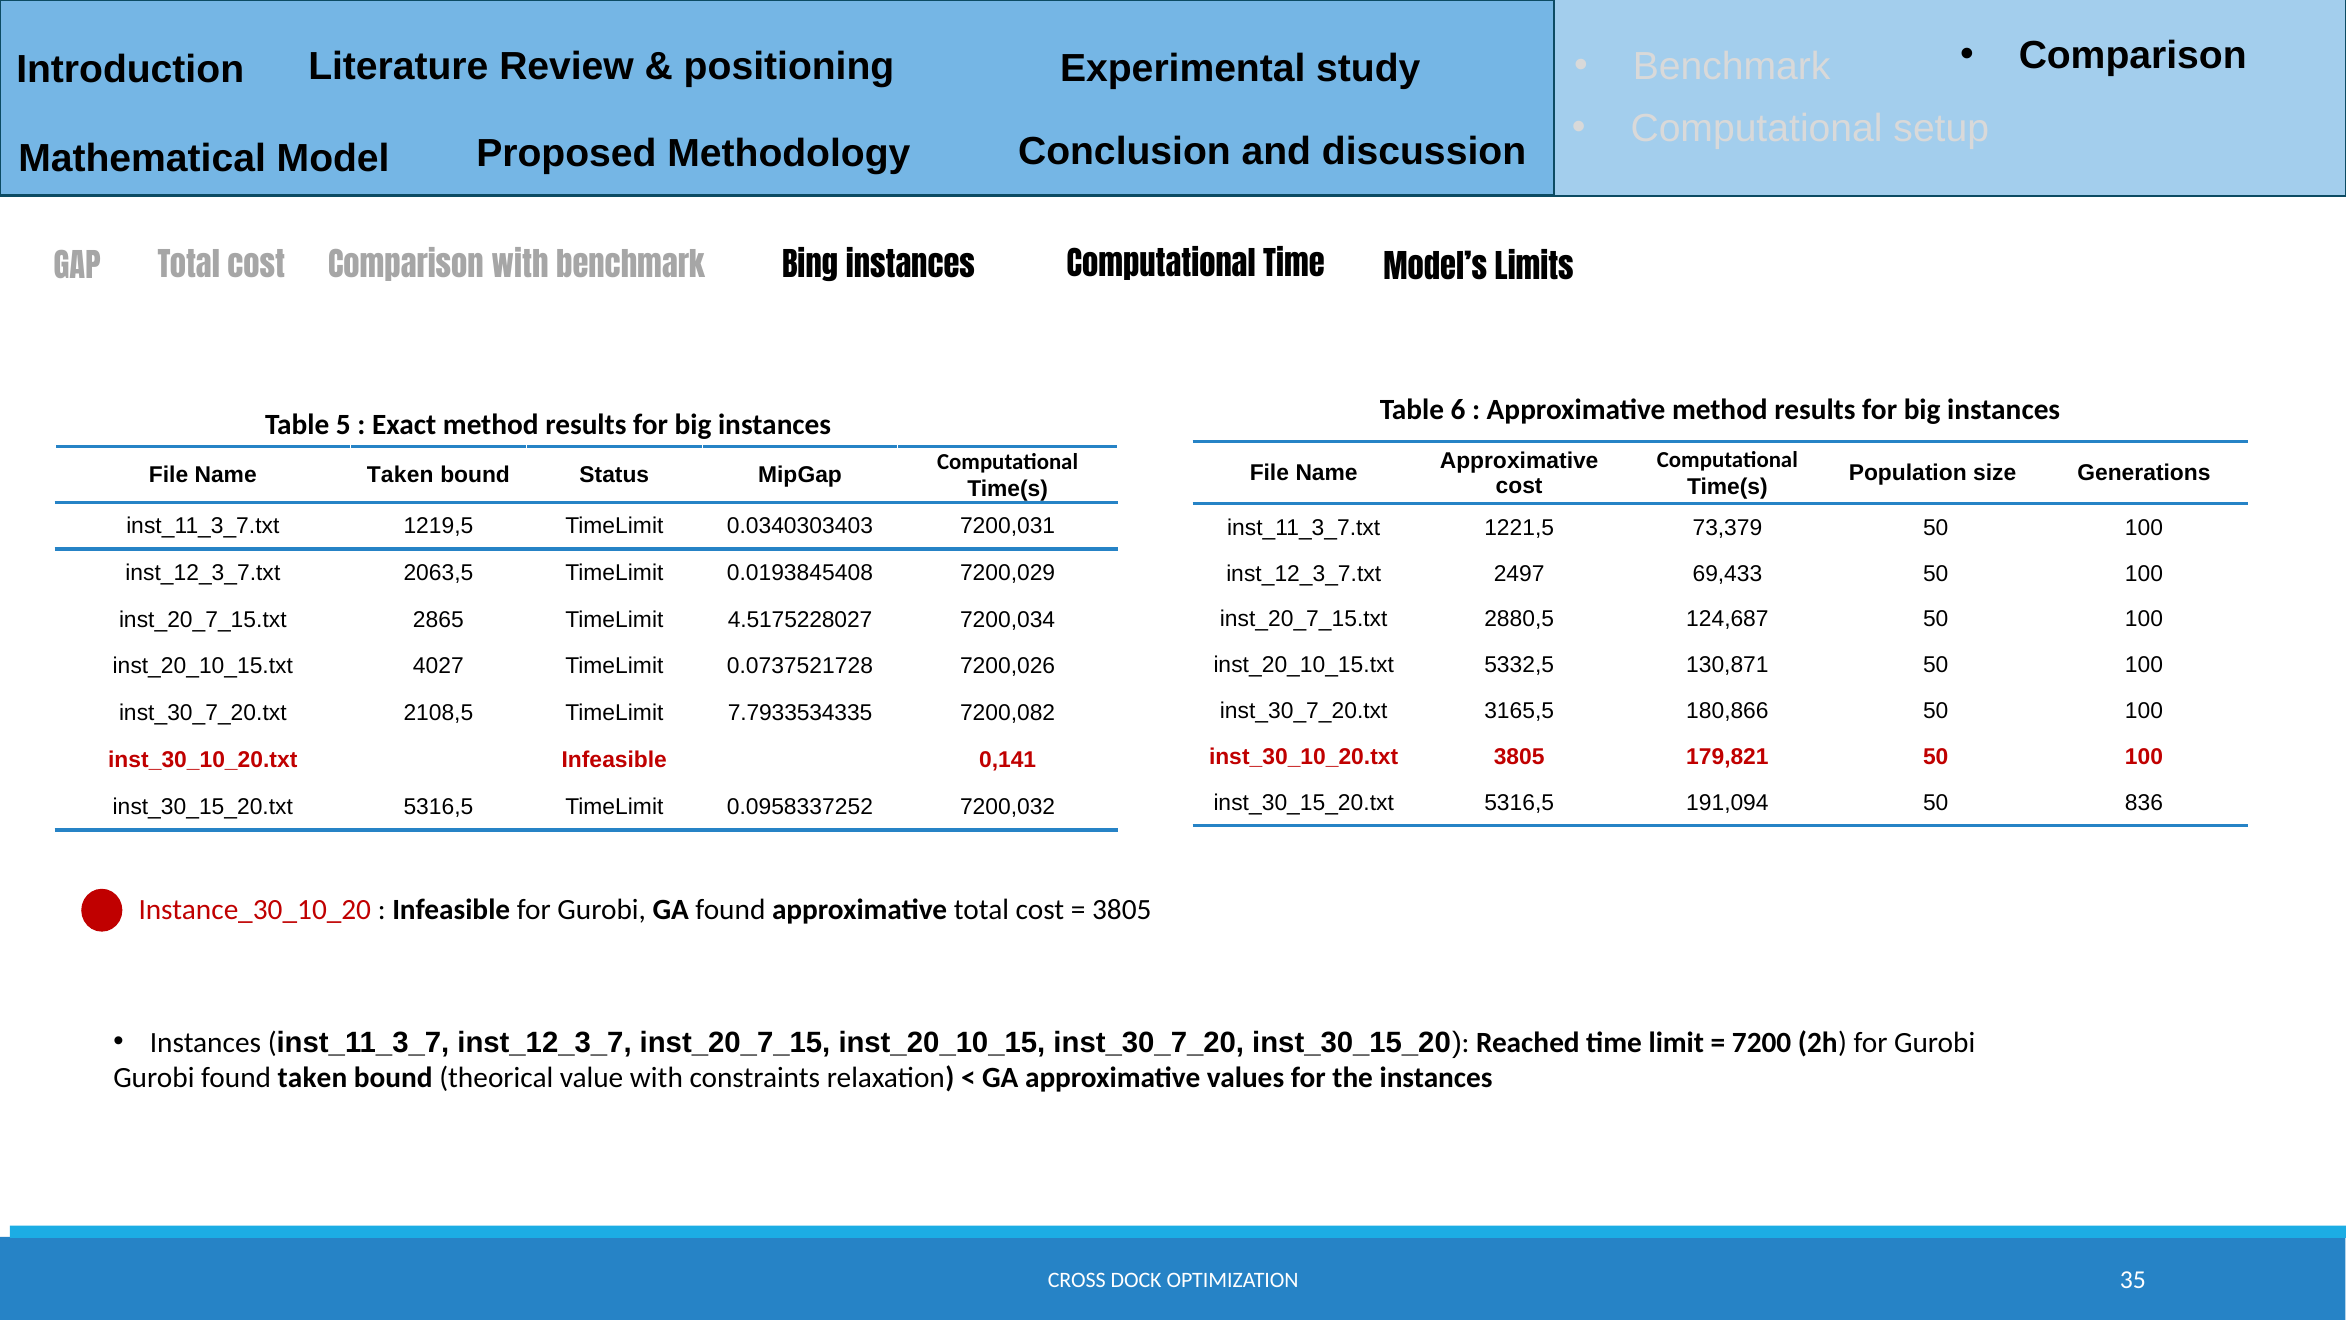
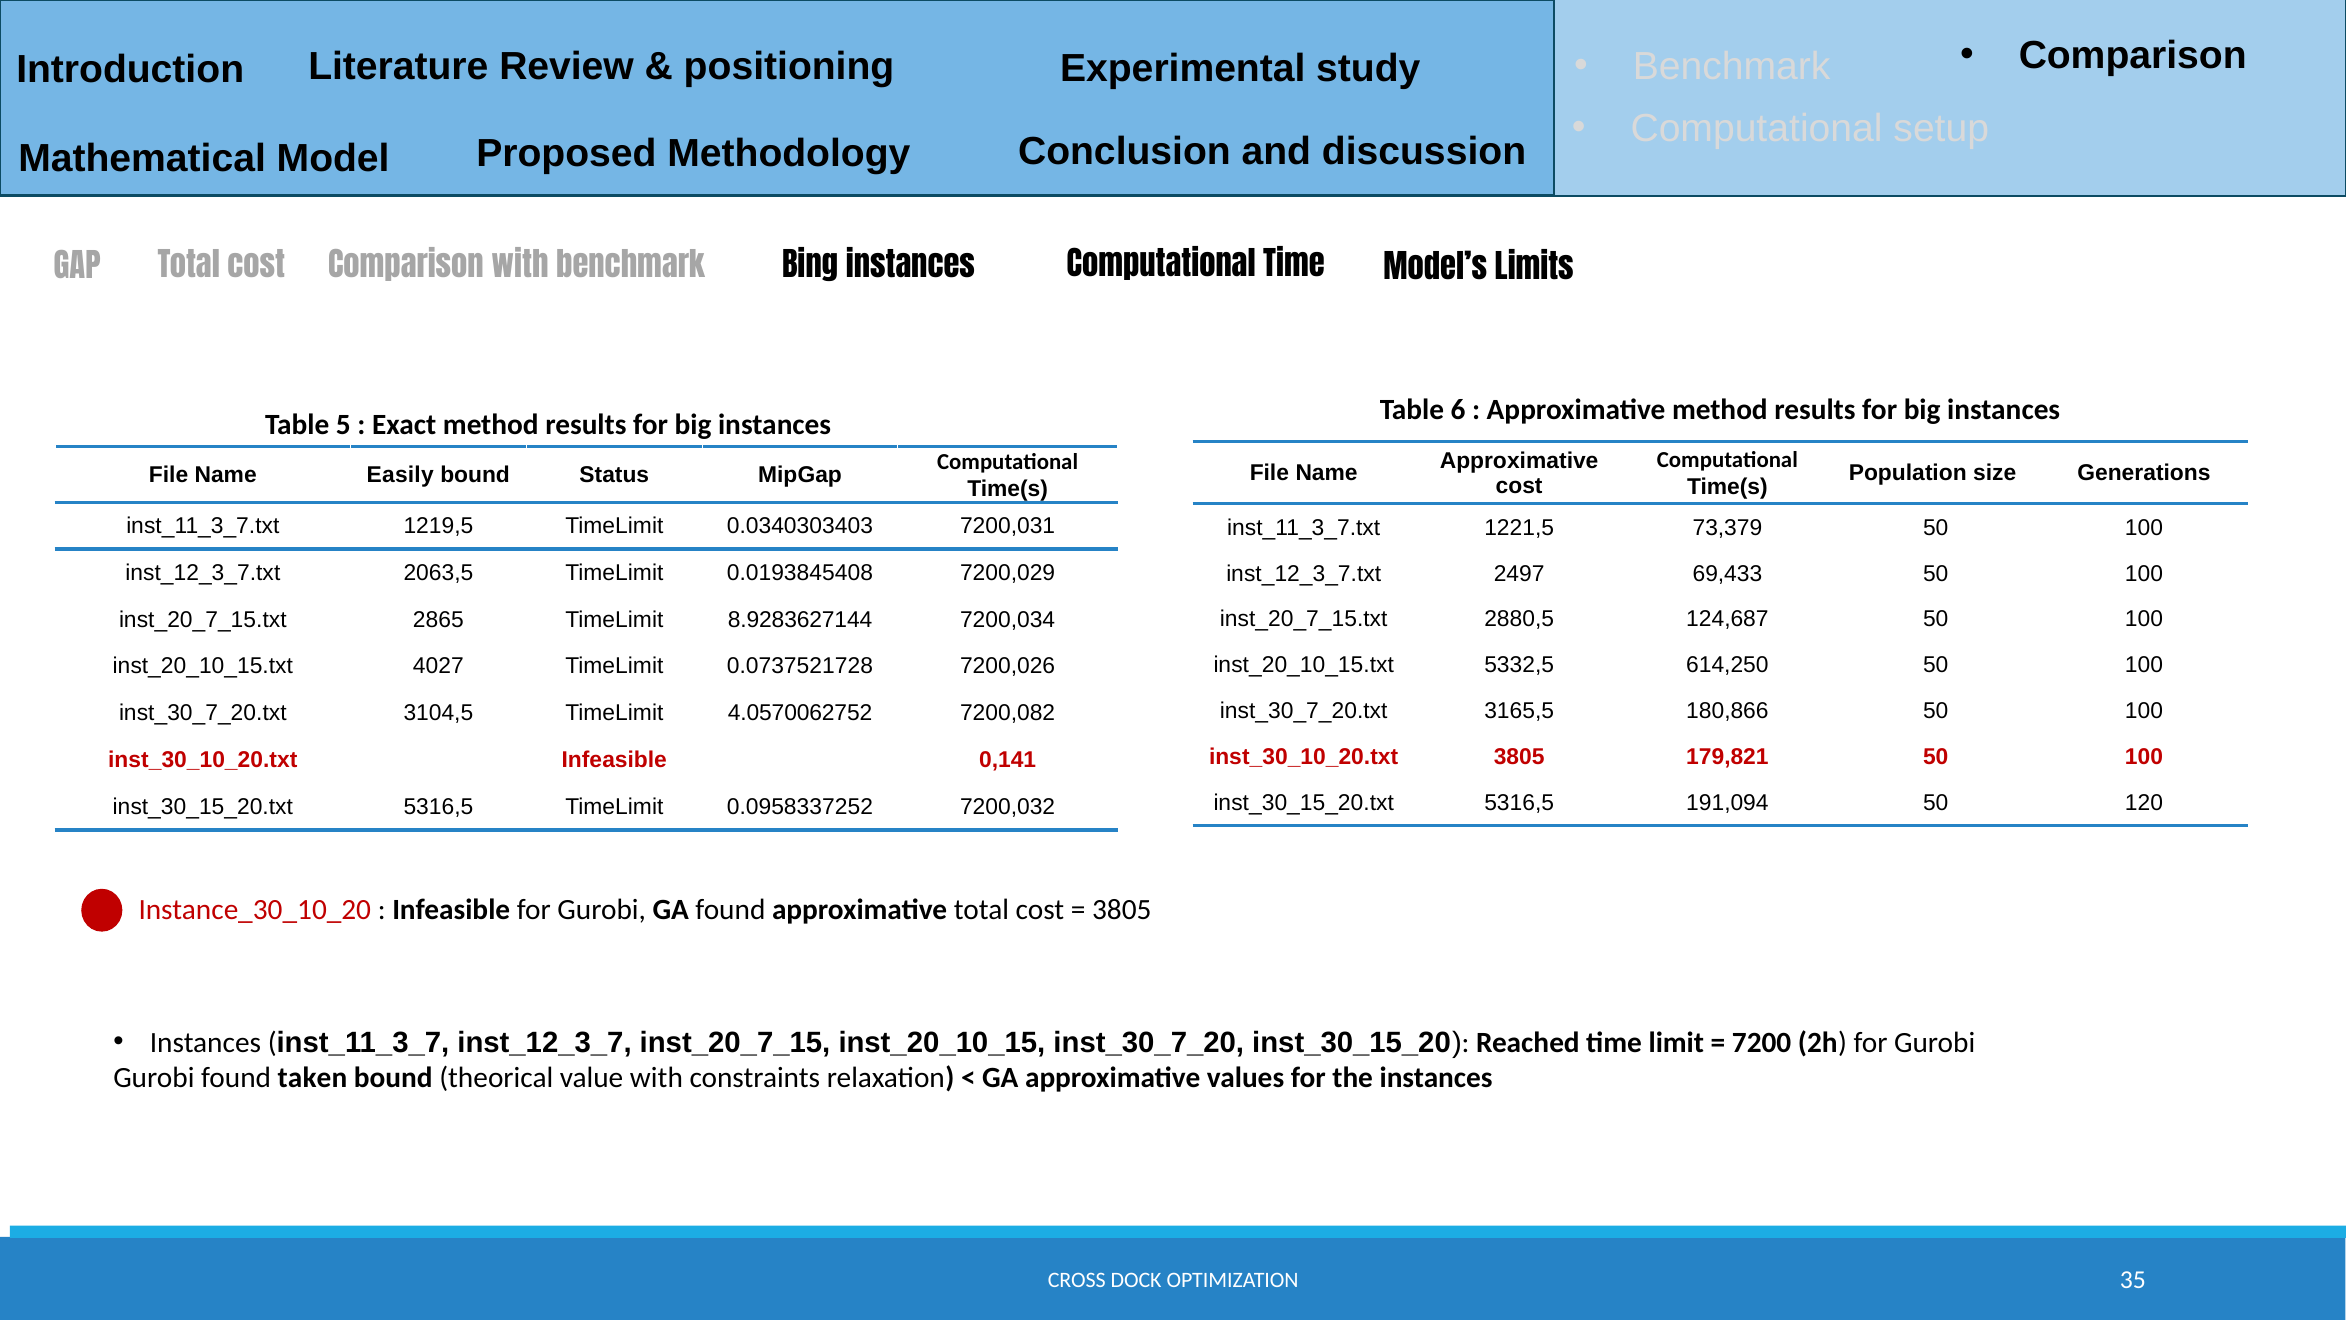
Name Taken: Taken -> Easily
4.5175228027: 4.5175228027 -> 8.9283627144
130,871: 130,871 -> 614,250
2108,5: 2108,5 -> 3104,5
7.7933534335: 7.7933534335 -> 4.0570062752
836: 836 -> 120
